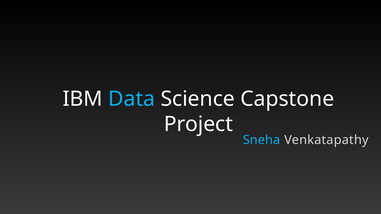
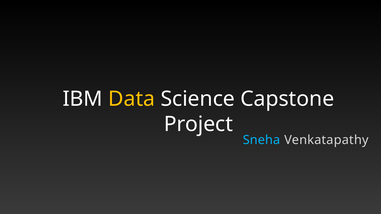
Data colour: light blue -> yellow
